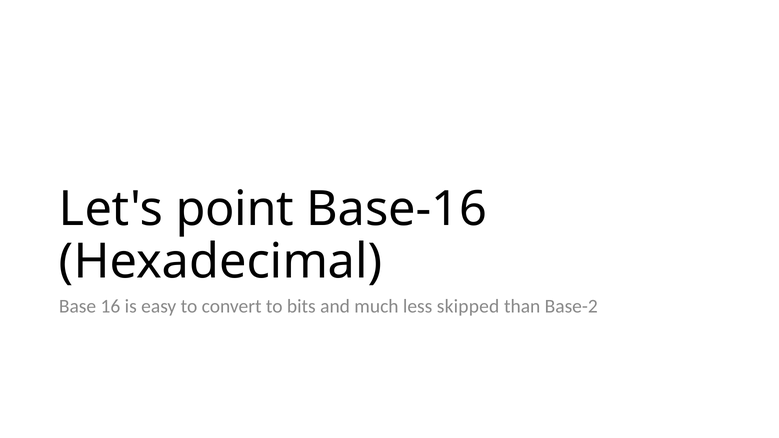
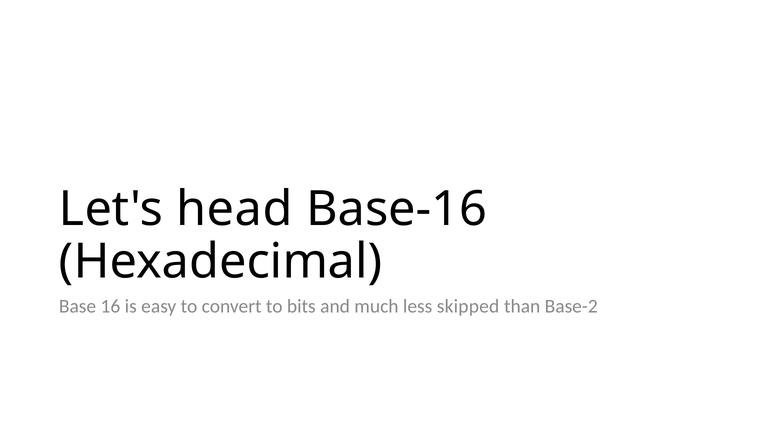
point: point -> head
